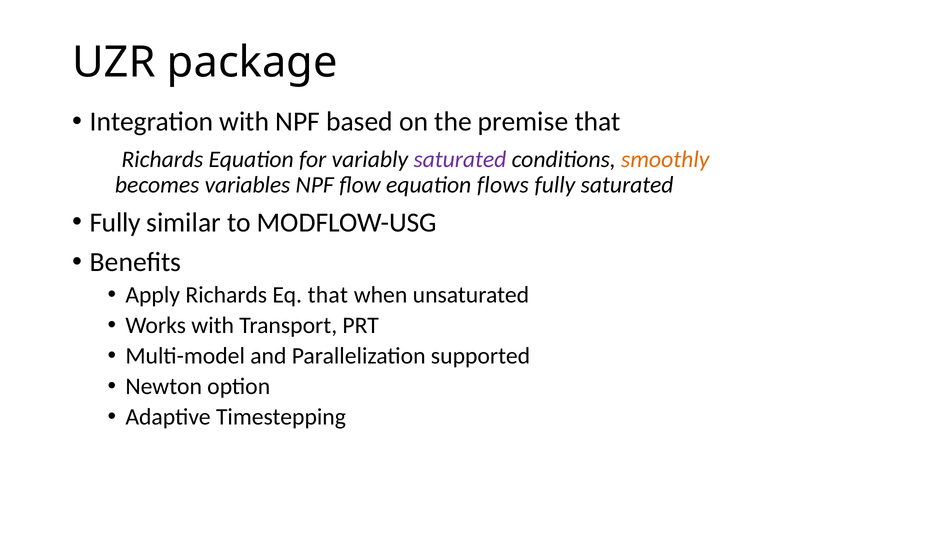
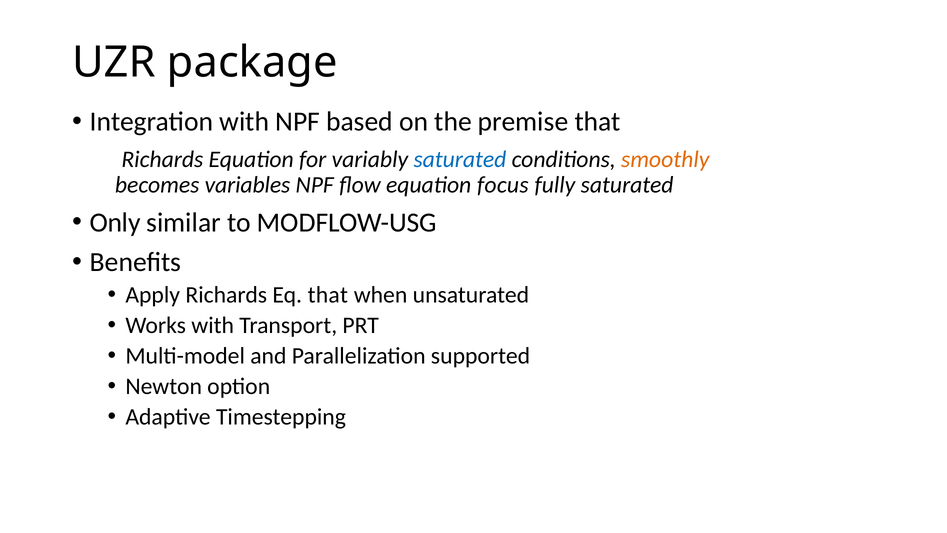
saturated at (460, 159) colour: purple -> blue
flows: flows -> focus
Fully at (115, 222): Fully -> Only
